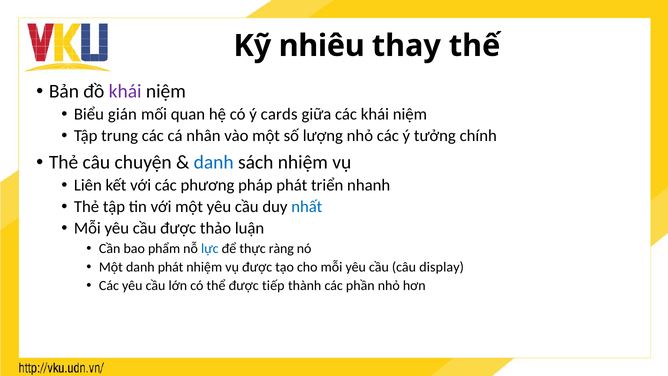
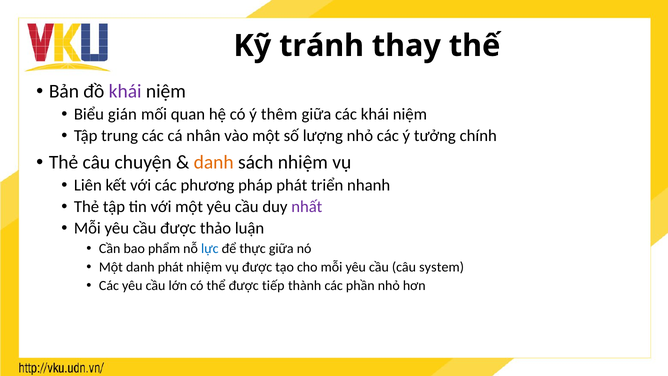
nhiêu: nhiêu -> tránh
cards: cards -> thêm
danh at (214, 162) colour: blue -> orange
nhất colour: blue -> purple
thực ràng: ràng -> giữa
display: display -> system
